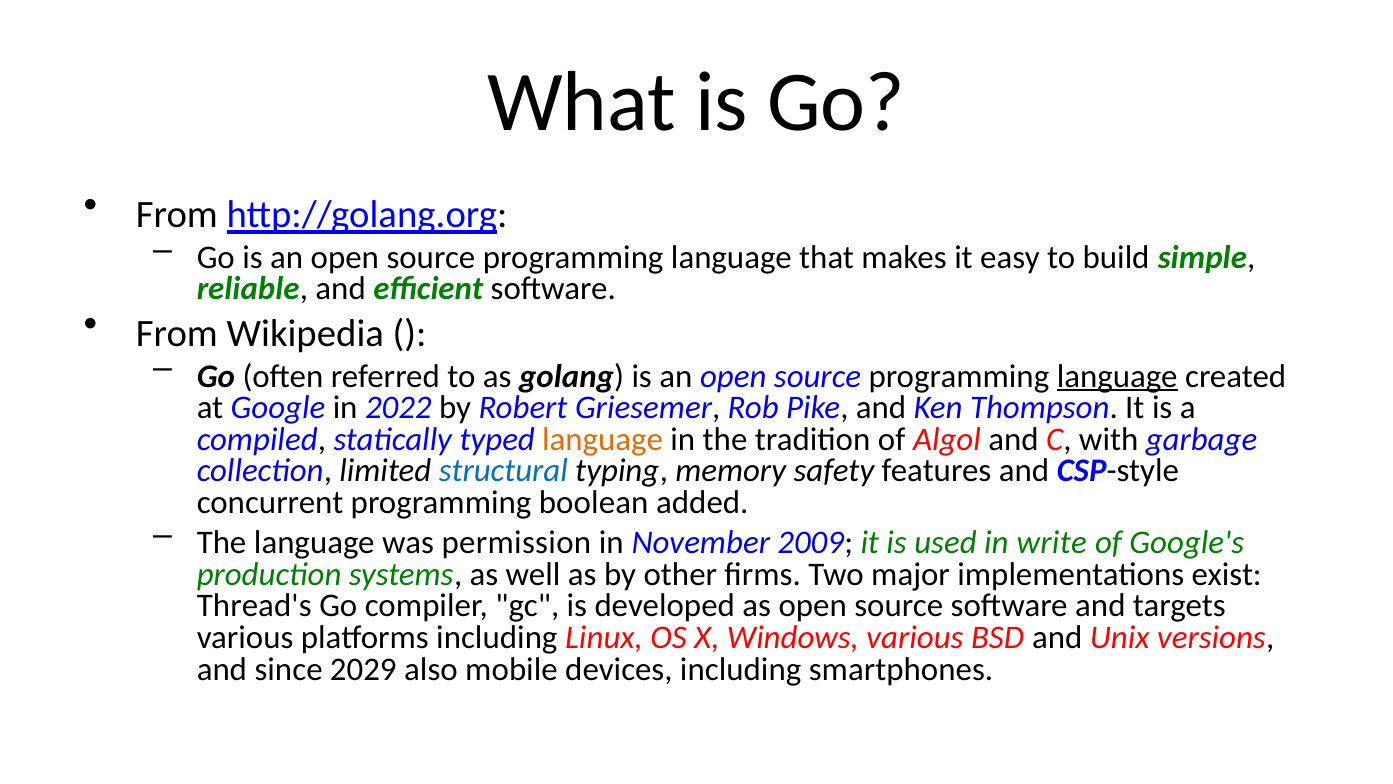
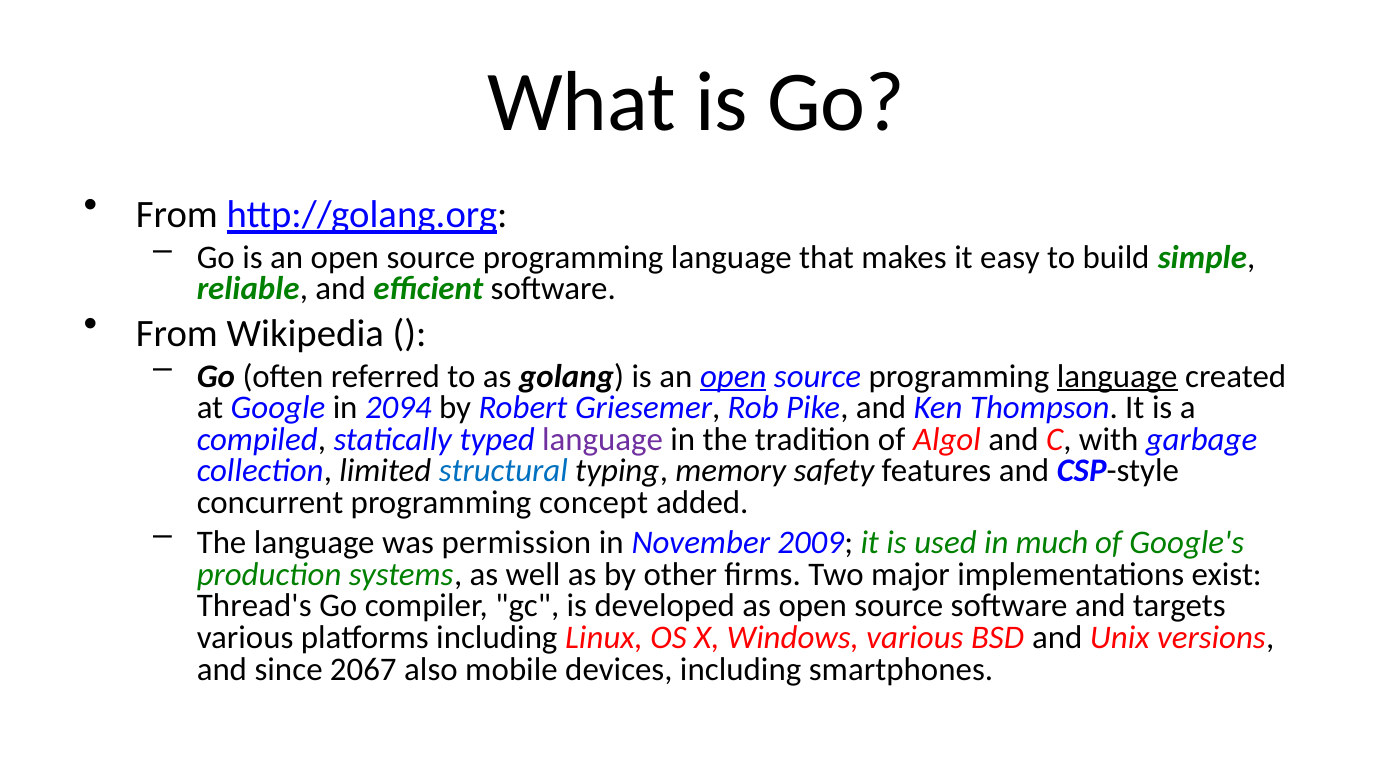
open at (733, 376) underline: none -> present
2022: 2022 -> 2094
language at (603, 439) colour: orange -> purple
boolean: boolean -> concept
write: write -> much
2029: 2029 -> 2067
